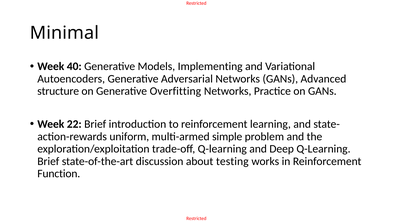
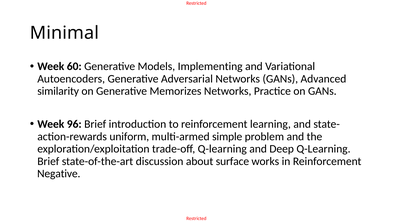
40: 40 -> 60
structure: structure -> similarity
Overfitting: Overfitting -> Memorizes
22: 22 -> 96
testing: testing -> surface
Function: Function -> Negative
